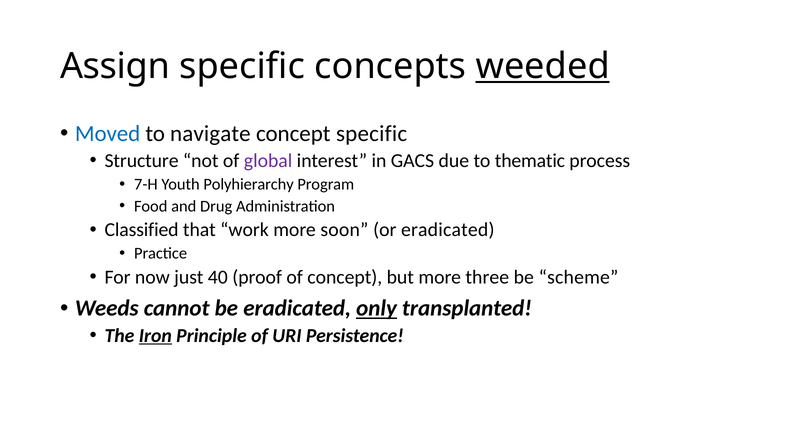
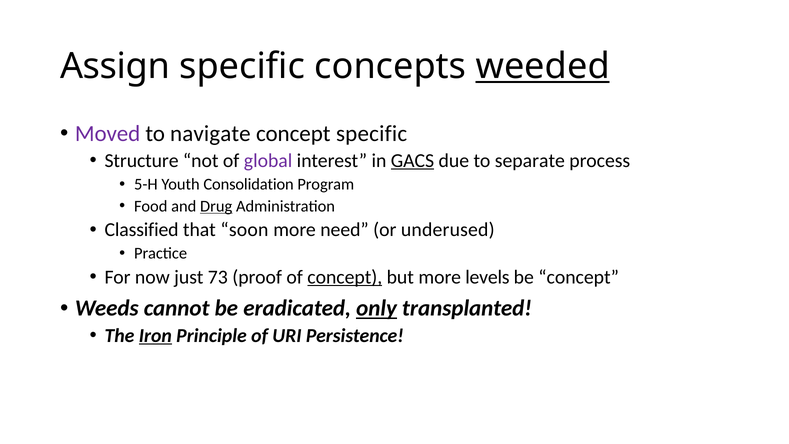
Moved colour: blue -> purple
GACS underline: none -> present
thematic: thematic -> separate
7-H: 7-H -> 5-H
Polyhierarchy: Polyhierarchy -> Consolidation
Drug underline: none -> present
work: work -> soon
soon: soon -> need
or eradicated: eradicated -> underused
40: 40 -> 73
concept at (345, 277) underline: none -> present
three: three -> levels
be scheme: scheme -> concept
